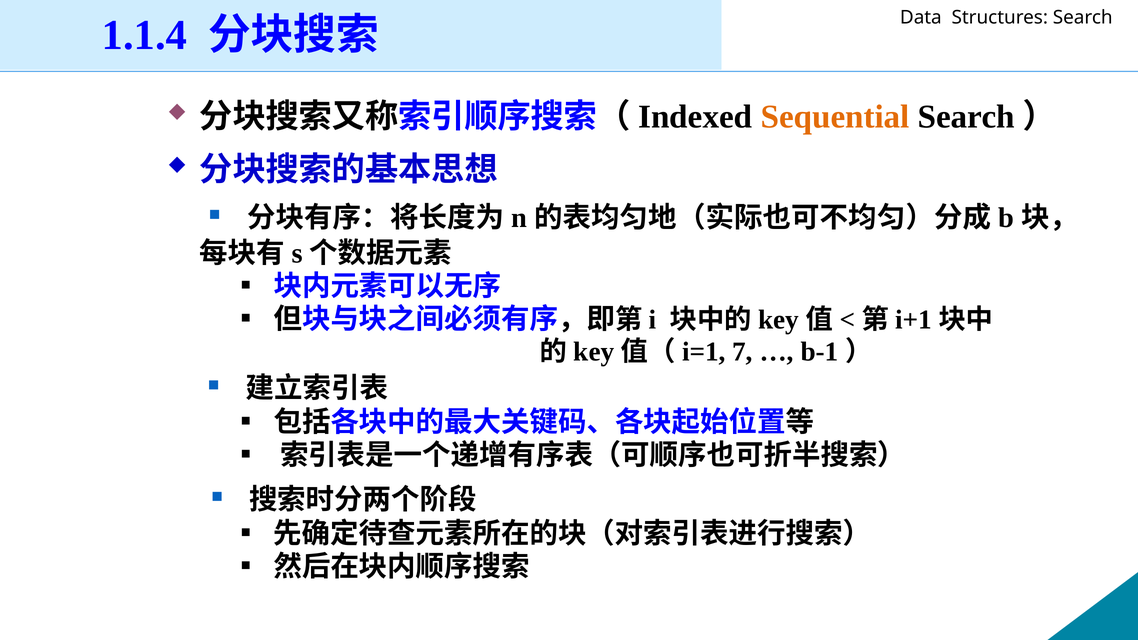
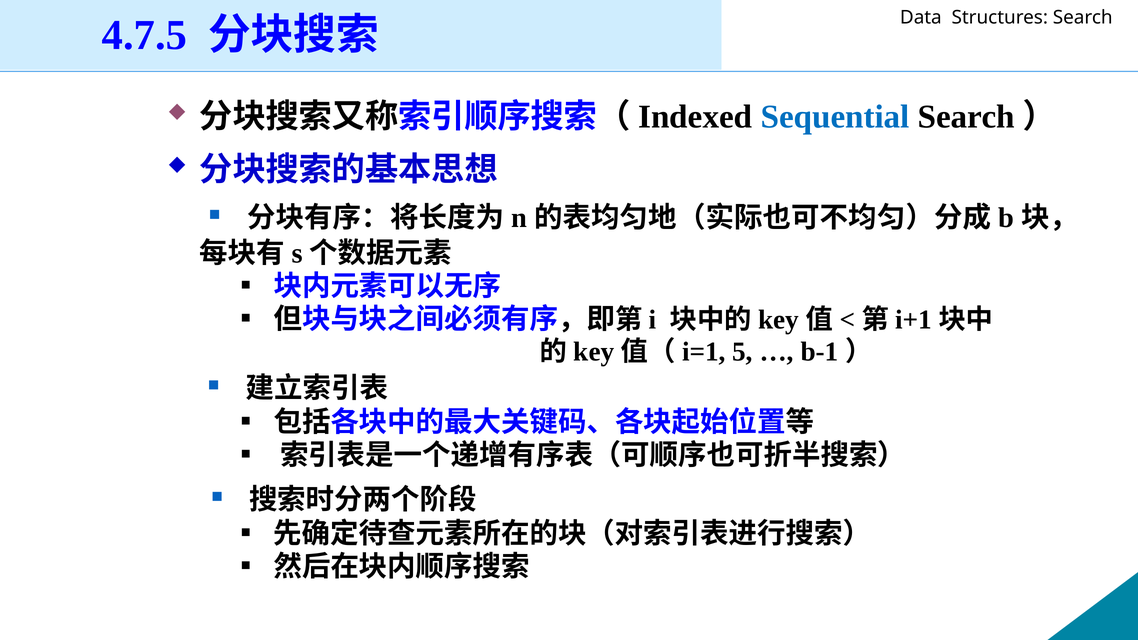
1.1.4: 1.1.4 -> 4.7.5
Sequential colour: orange -> blue
7: 7 -> 5
